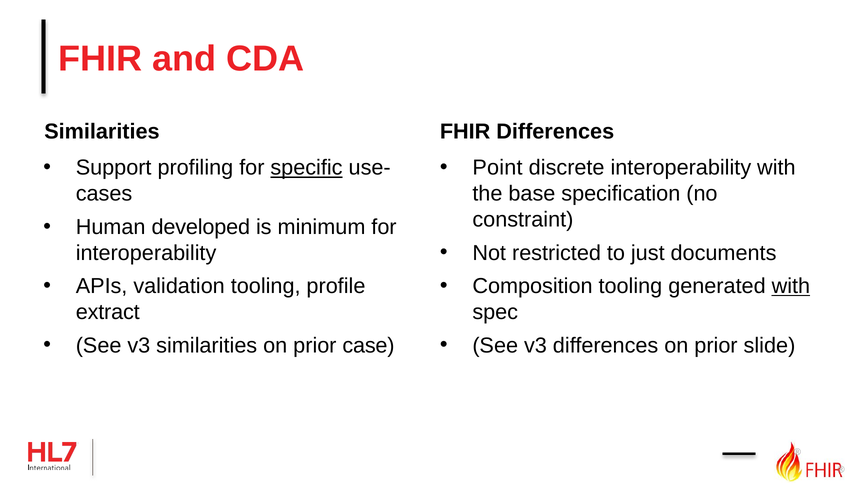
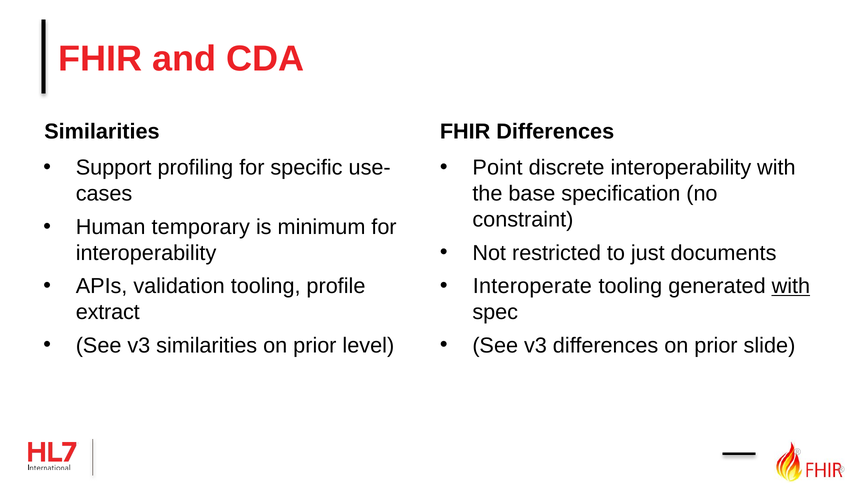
specific underline: present -> none
developed: developed -> temporary
Composition: Composition -> Interoperate
case: case -> level
